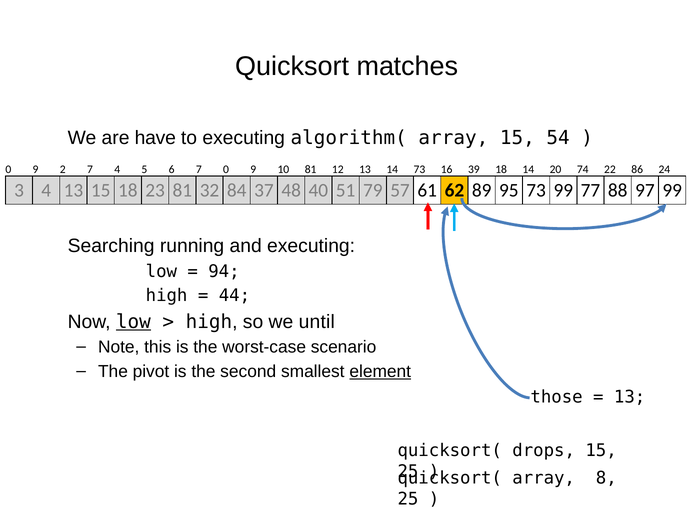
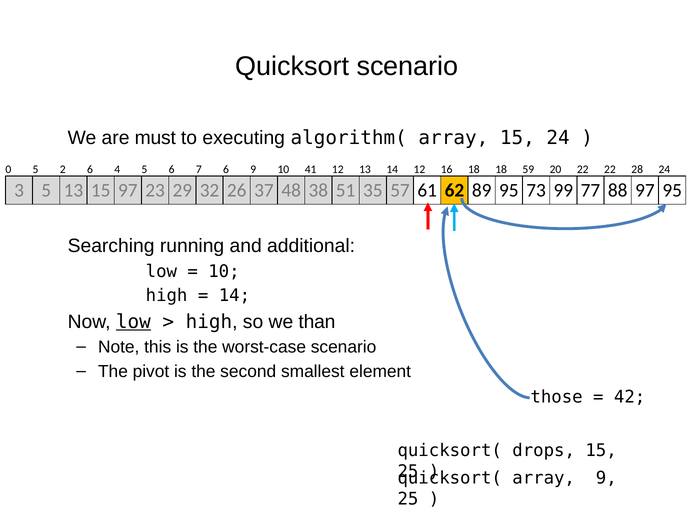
Quicksort matches: matches -> scenario
have: have -> must
15 54: 54 -> 24
9 at (36, 169): 9 -> 5
2 7: 7 -> 6
7 0: 0 -> 6
10 81: 81 -> 41
14 73: 73 -> 12
16 39: 39 -> 18
18 14: 14 -> 59
20 74: 74 -> 22
86: 86 -> 28
3 4: 4 -> 5
15 18: 18 -> 97
23 81: 81 -> 29
84: 84 -> 26
40: 40 -> 38
79: 79 -> 35
99 at (672, 190): 99 -> 95
and executing: executing -> additional
94 at (224, 271): 94 -> 10
44 at (234, 295): 44 -> 14
until: until -> than
element underline: present -> none
13 at (630, 396): 13 -> 42
array 8: 8 -> 9
